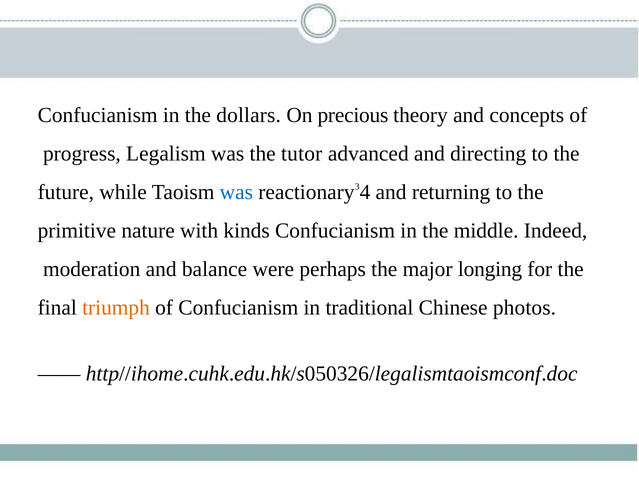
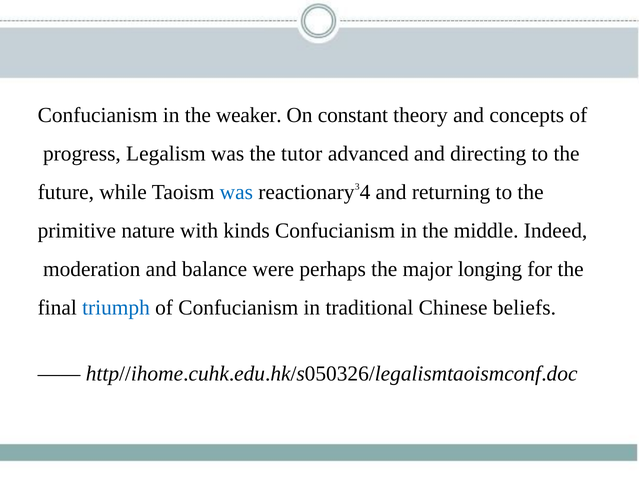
dollars: dollars -> weaker
precious: precious -> constant
triumph colour: orange -> blue
photos: photos -> beliefs
